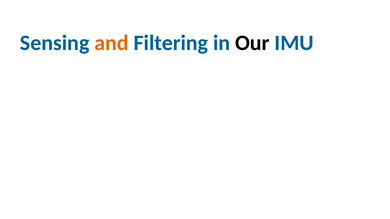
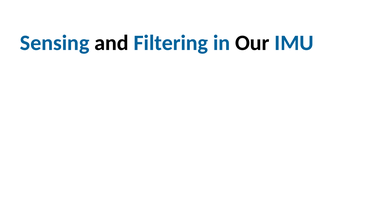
and colour: orange -> black
